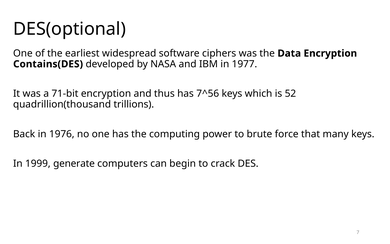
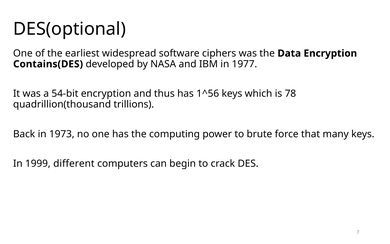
71-bit: 71-bit -> 54-bit
7^56: 7^56 -> 1^56
52: 52 -> 78
1976: 1976 -> 1973
generate: generate -> different
